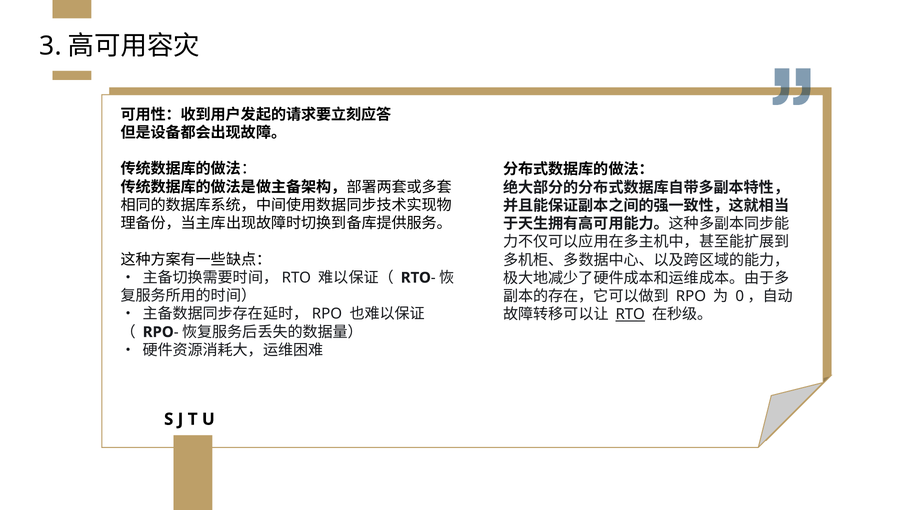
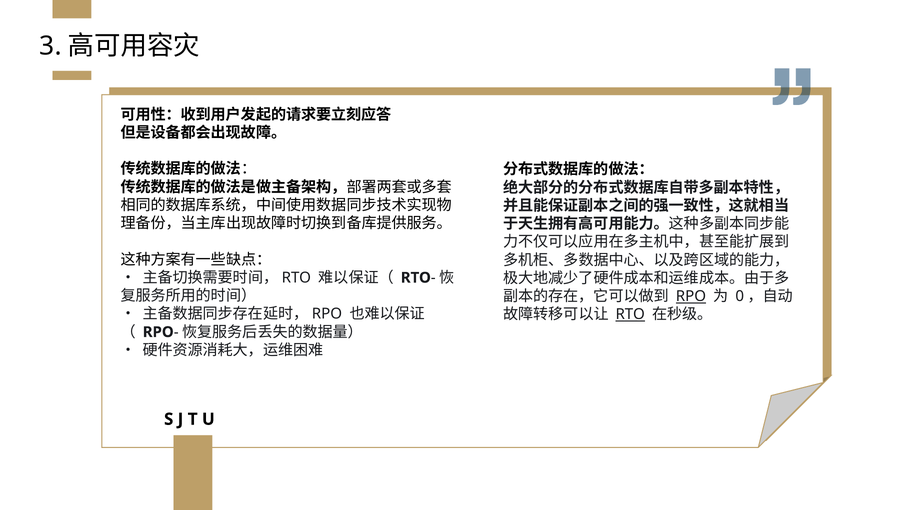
RPO underline: none -> present
